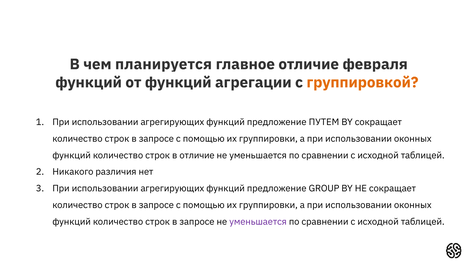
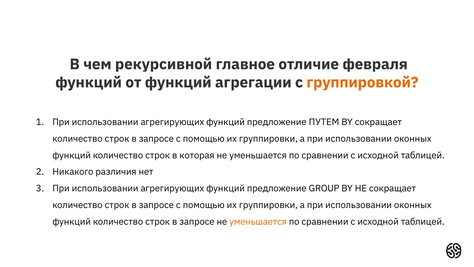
планируется: планируется -> рекурсивной
в отличие: отличие -> которая
уменьшается at (258, 221) colour: purple -> orange
